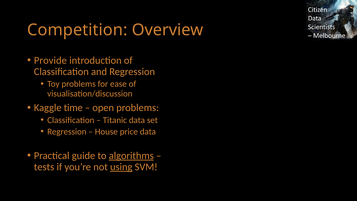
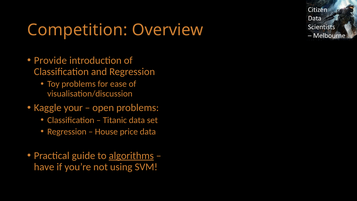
time: time -> your
tests: tests -> have
using underline: present -> none
